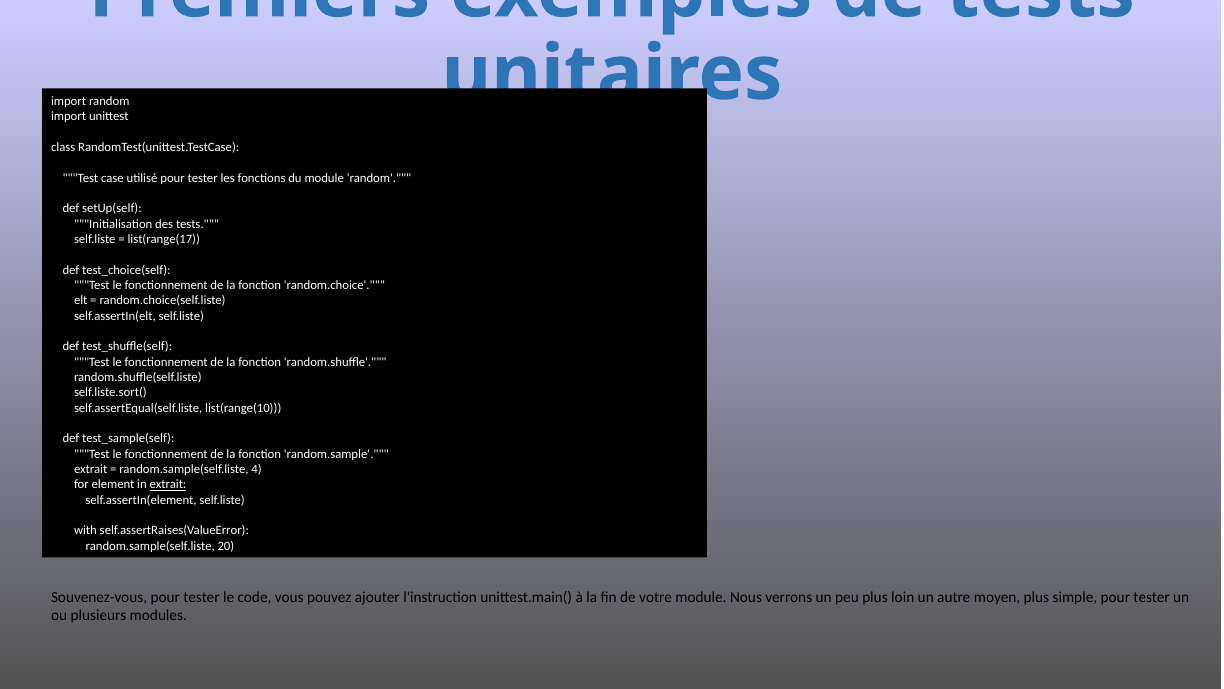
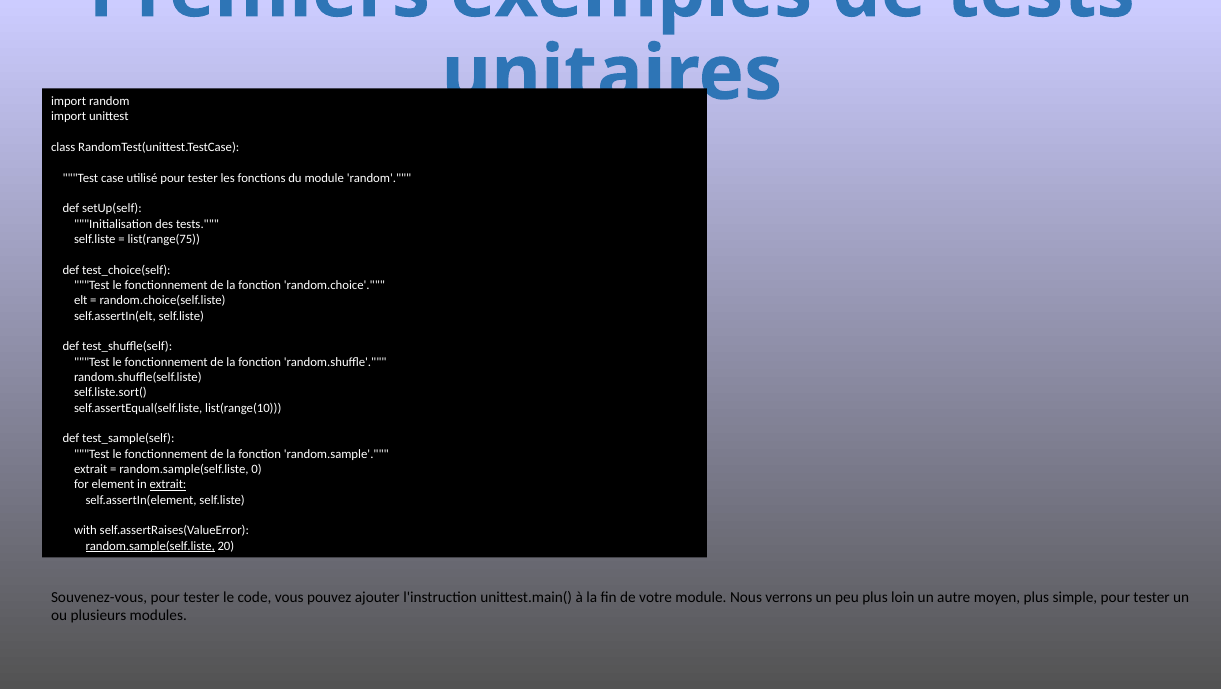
list(range(17: list(range(17 -> list(range(75
4: 4 -> 0
random.sample(self.liste at (150, 546) underline: none -> present
